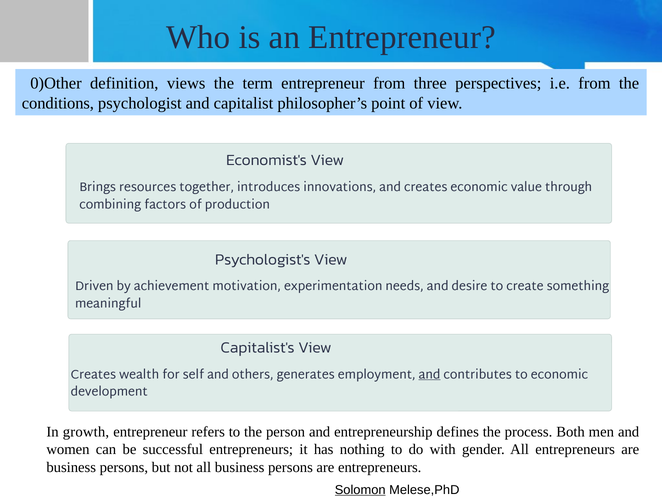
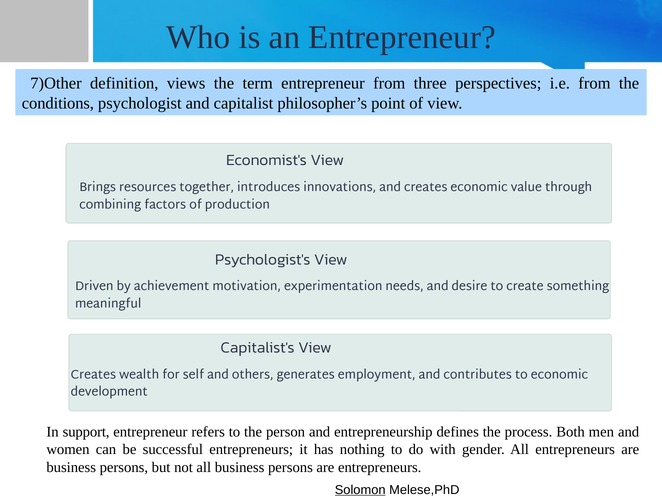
0)Other: 0)Other -> 7)Other
and at (429, 375) underline: present -> none
growth: growth -> support
